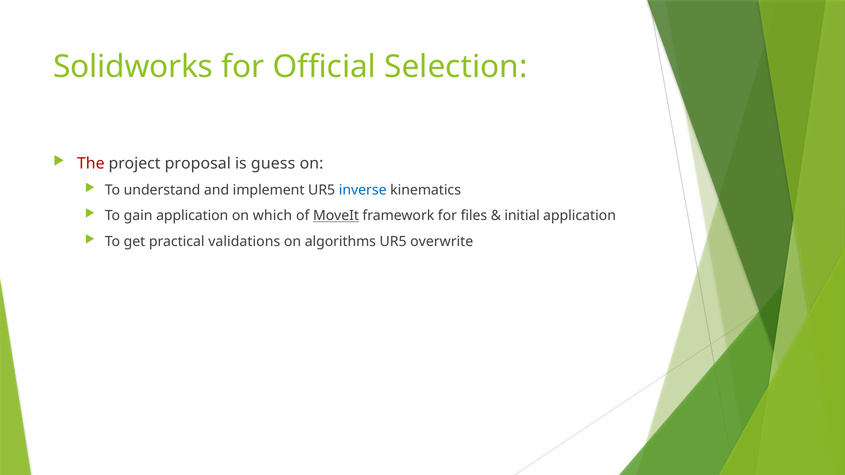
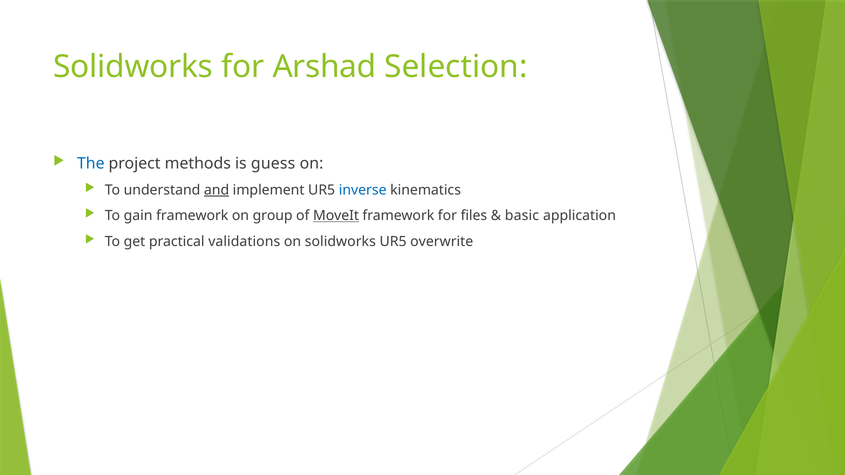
Official: Official -> Arshad
The colour: red -> blue
proposal: proposal -> methods
and underline: none -> present
gain application: application -> framework
which: which -> group
initial: initial -> basic
on algorithms: algorithms -> solidworks
